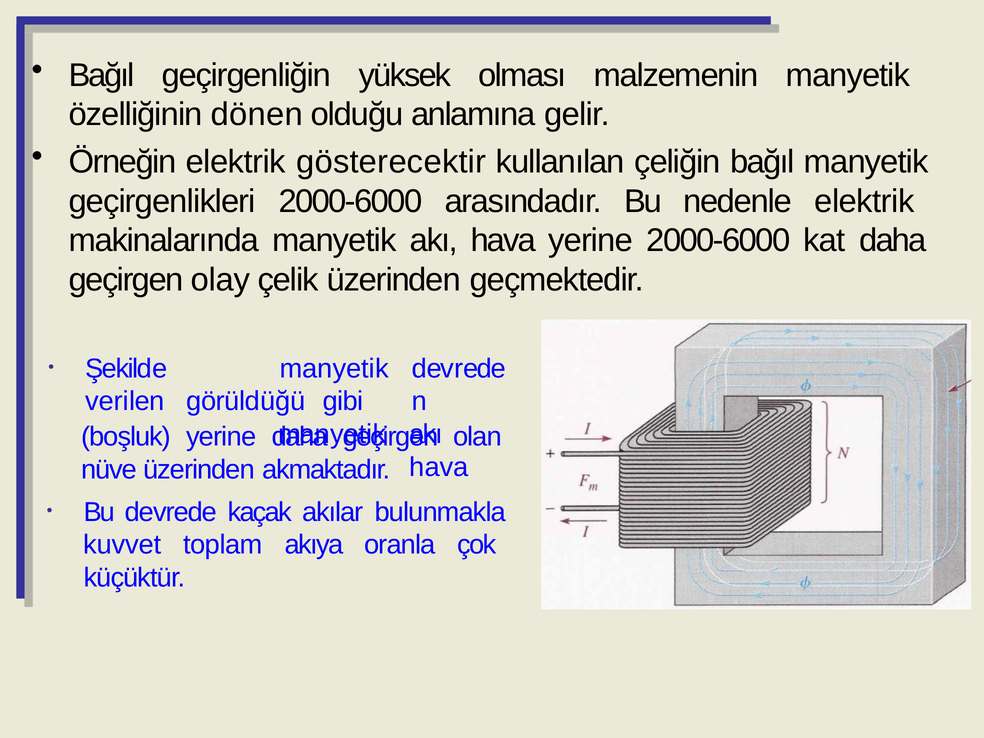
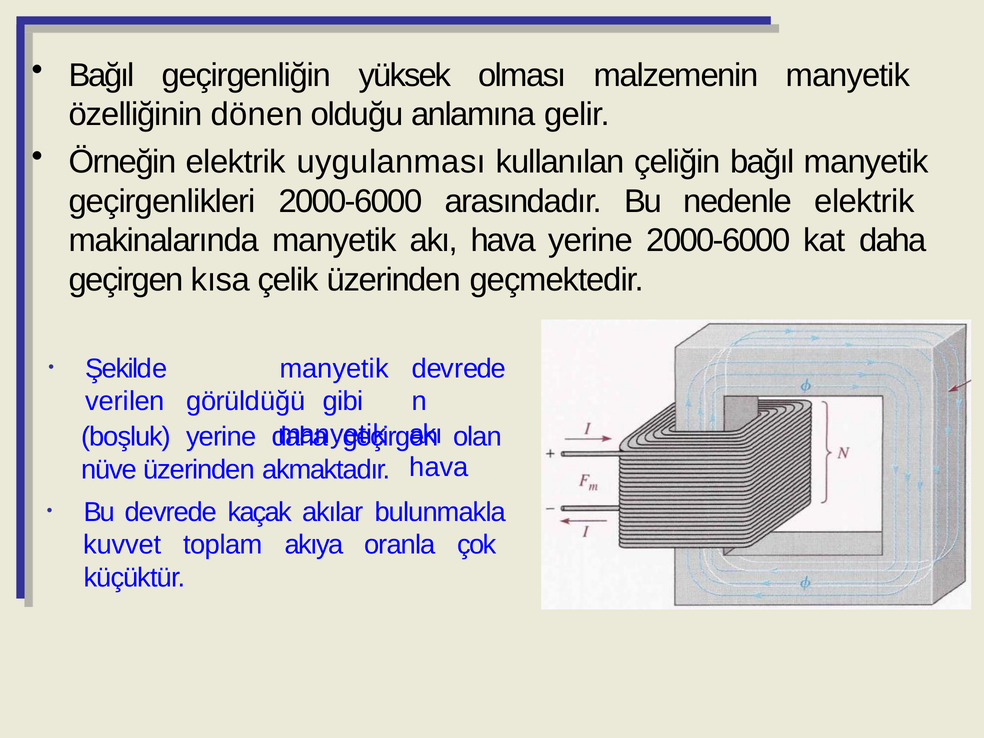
gösterecektir: gösterecektir -> uygulanması
olay: olay -> kısa
